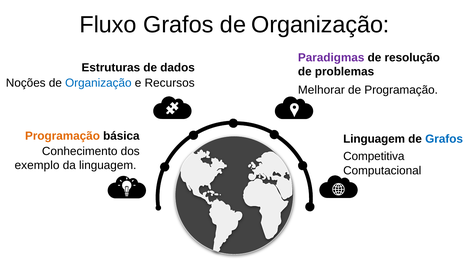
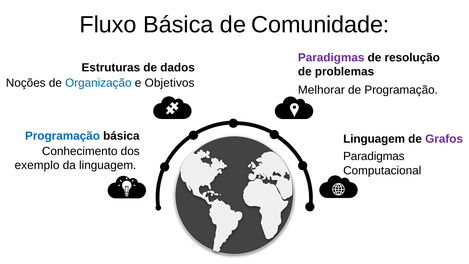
Fluxo Grafos: Grafos -> Básica
Organização at (320, 25): Organização -> Comunidade
Recursos: Recursos -> Objetivos
Programação at (62, 136) colour: orange -> blue
Grafos at (444, 139) colour: blue -> purple
Competitiva at (374, 156): Competitiva -> Paradigmas
